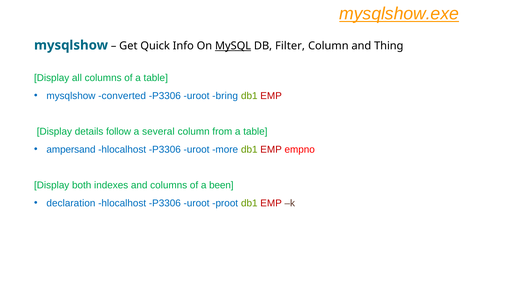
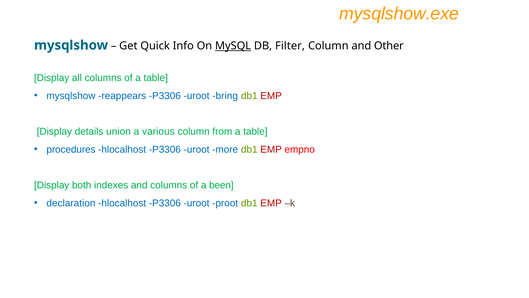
mysqlshow.exe underline: present -> none
Thing: Thing -> Other
converted: converted -> reappears
follow: follow -> union
several: several -> various
ampersand: ampersand -> procedures
